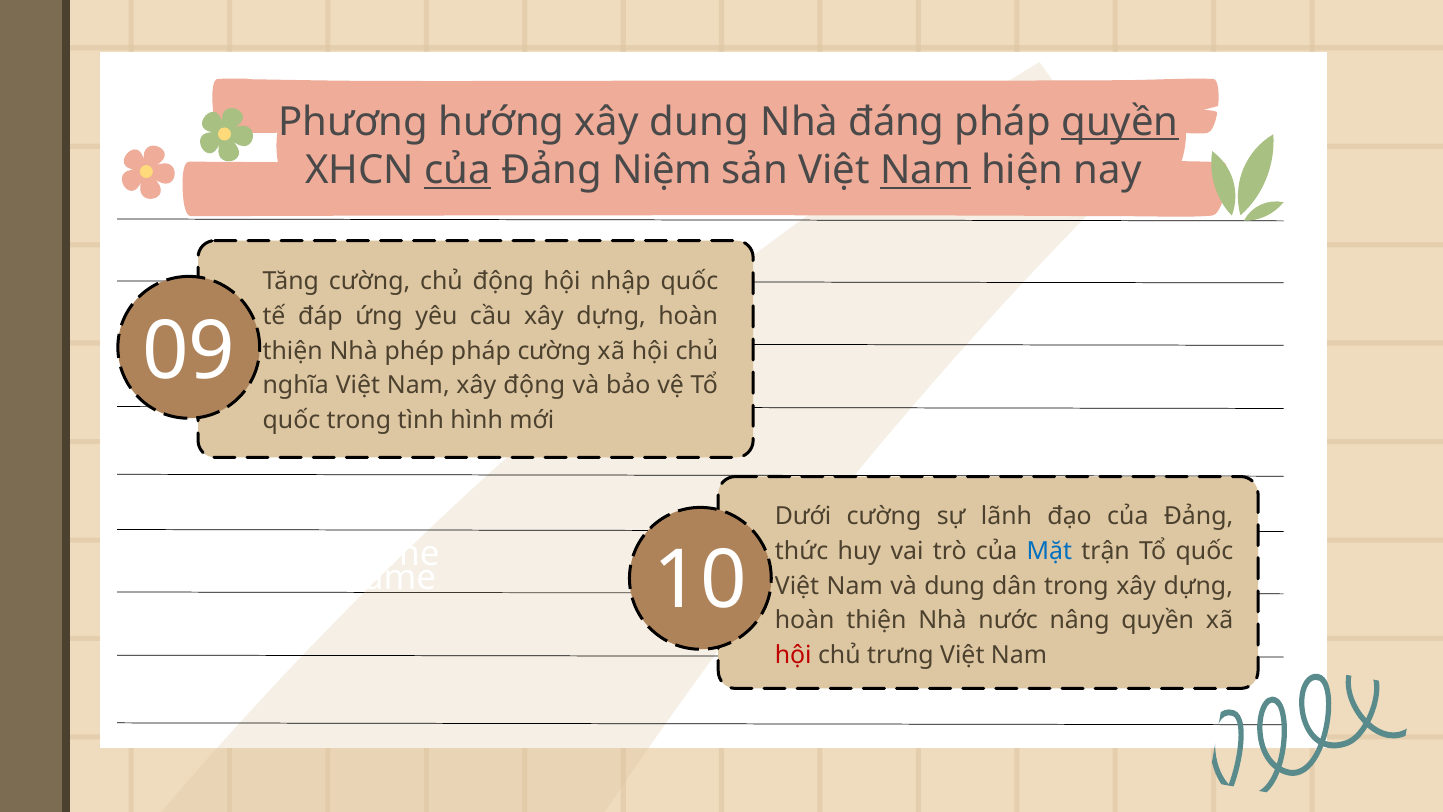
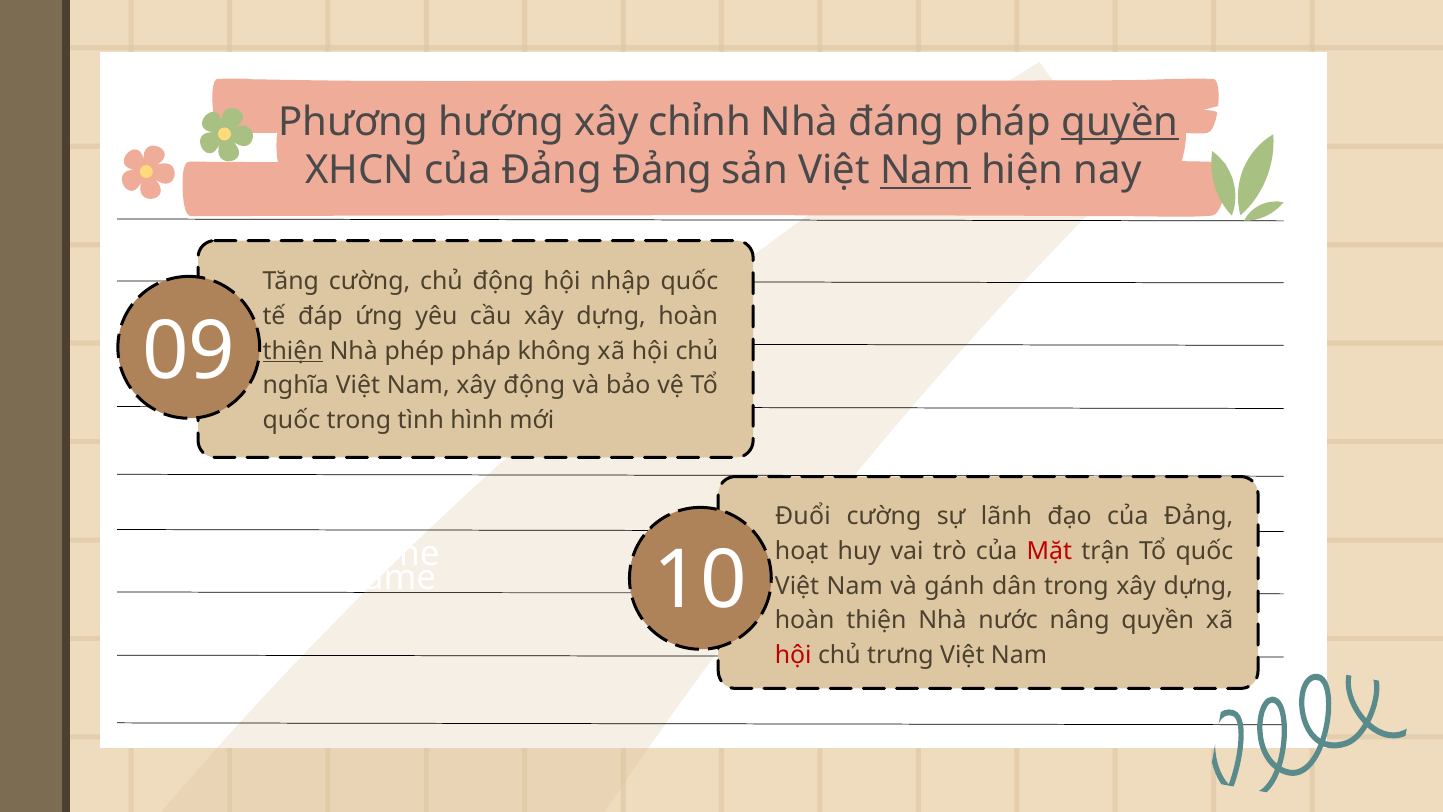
xây dung: dung -> chỉnh
của at (458, 171) underline: present -> none
Đảng Niệm: Niệm -> Đảng
thiện at (293, 351) underline: none -> present
pháp cường: cường -> không
Dưới: Dưới -> Đuổi
thức: thức -> hoạt
Mặt colour: blue -> red
và dung: dung -> gánh
